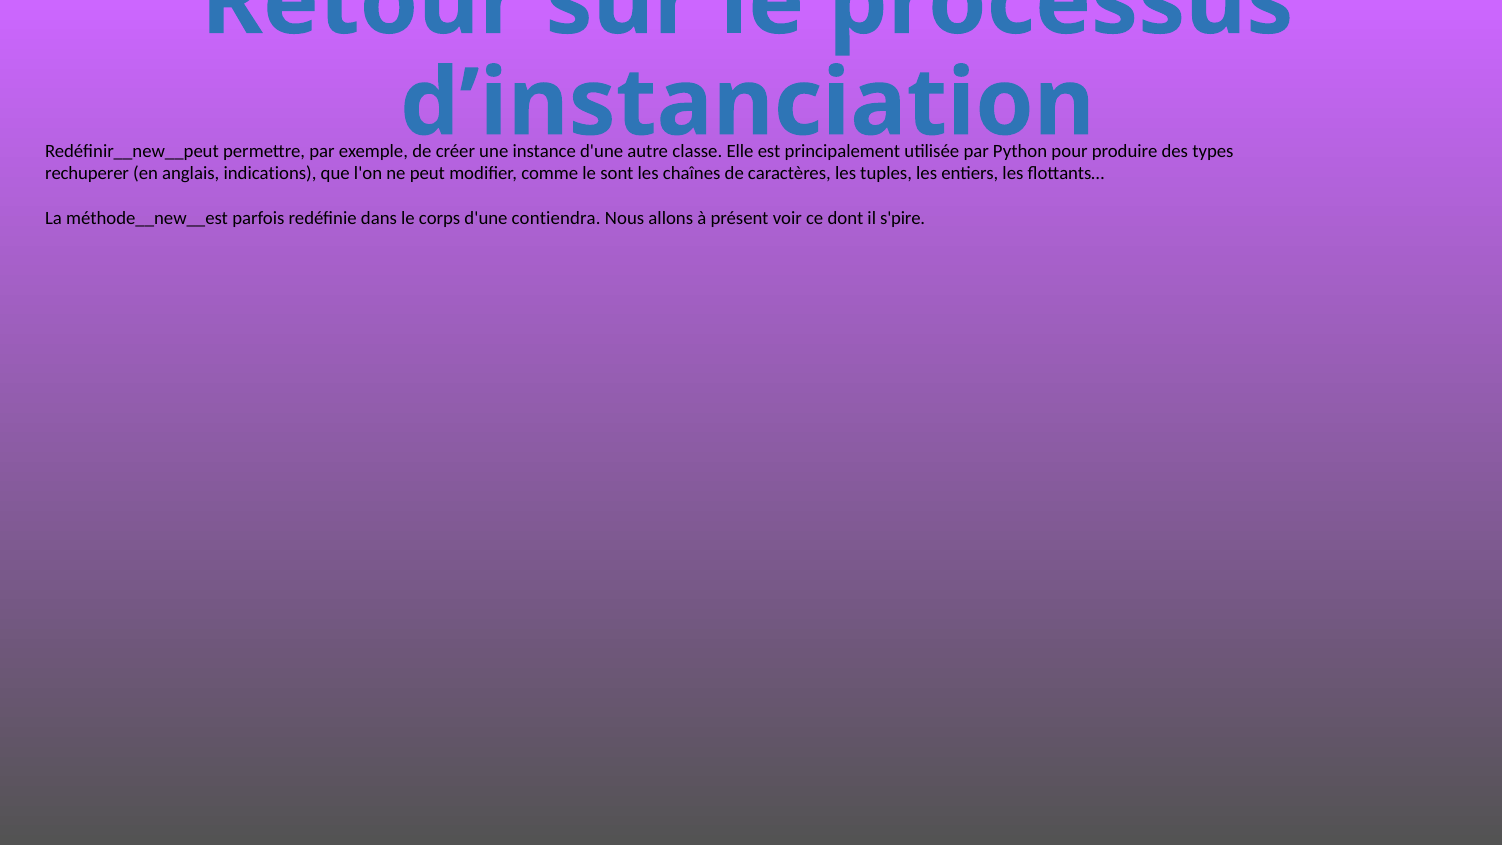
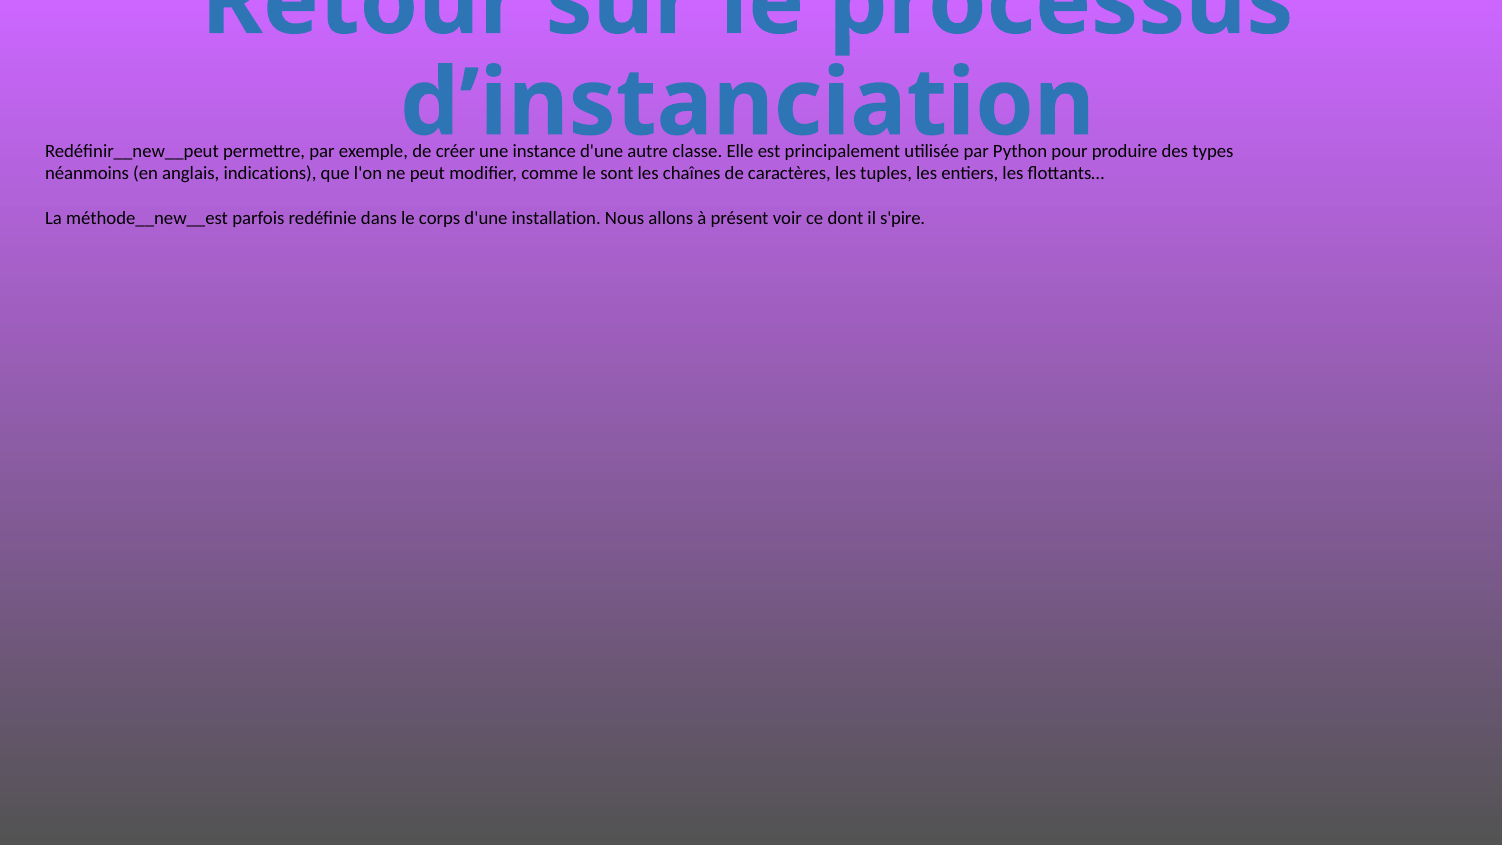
rechuperer: rechuperer -> néanmoins
contiendra: contiendra -> installation
